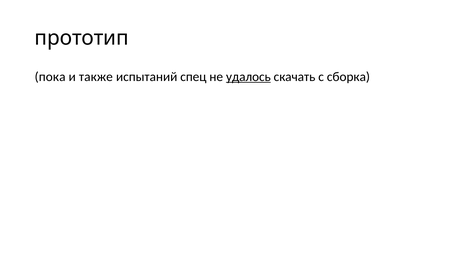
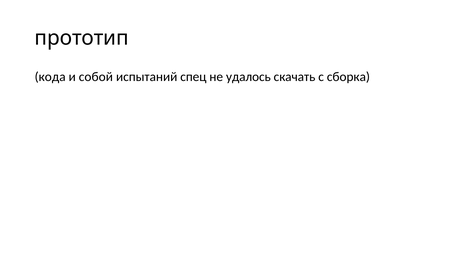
пока: пока -> кода
также: также -> собой
удалось underline: present -> none
